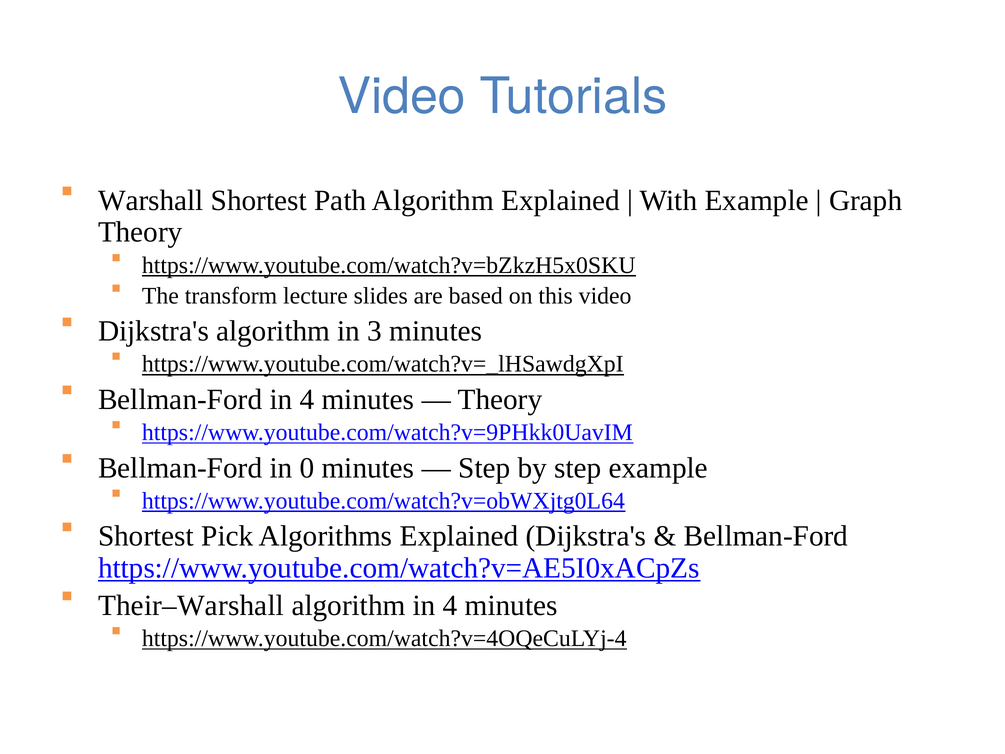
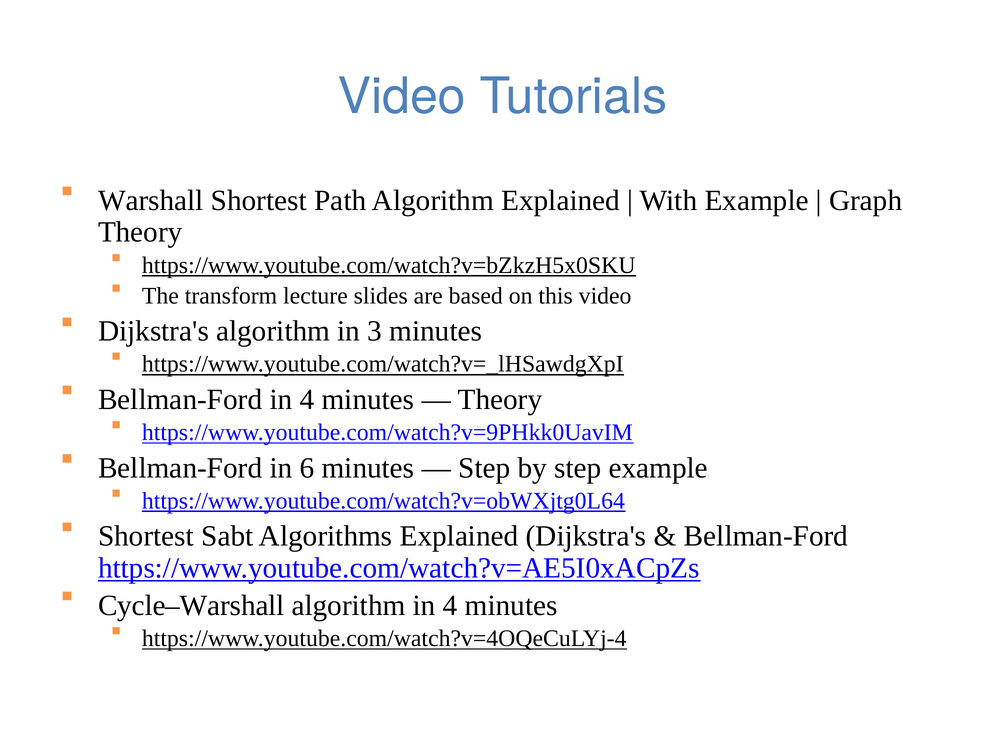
0: 0 -> 6
Pick: Pick -> Sabt
Their–Warshall: Their–Warshall -> Cycle–Warshall
